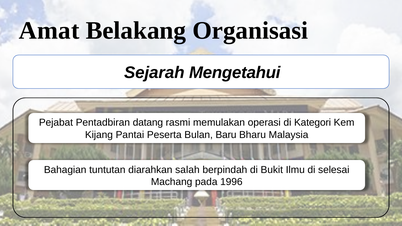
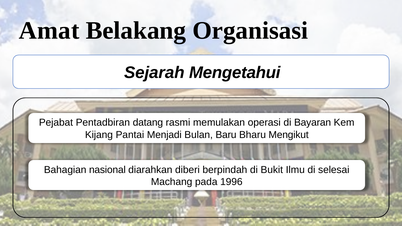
Kategori: Kategori -> Bayaran
Peserta: Peserta -> Menjadi
Malaysia: Malaysia -> Mengikut
tuntutan: tuntutan -> nasional
salah: salah -> diberi
